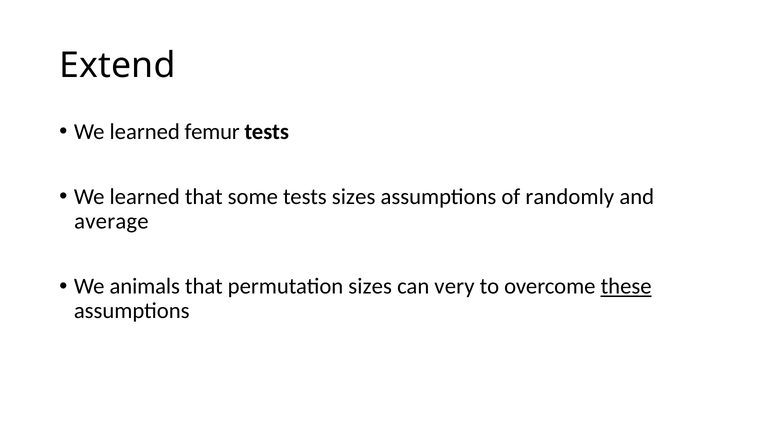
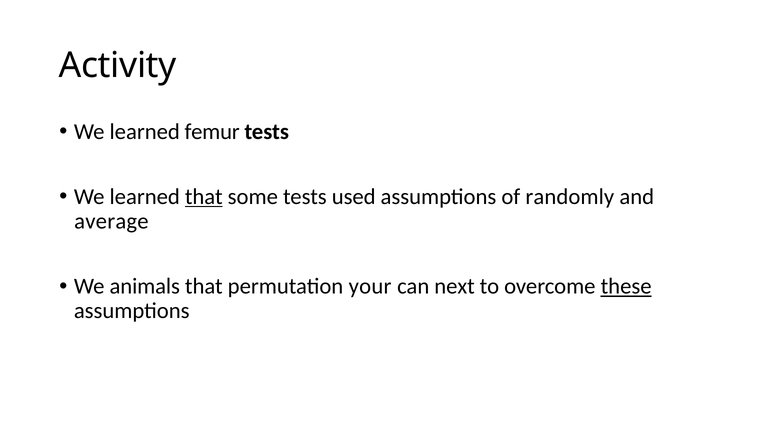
Extend: Extend -> Activity
that at (204, 197) underline: none -> present
tests sizes: sizes -> used
permutation sizes: sizes -> your
very: very -> next
